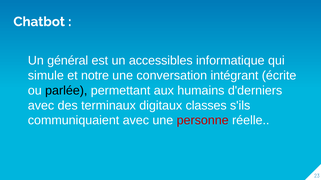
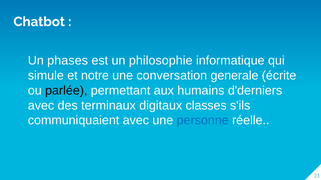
général: général -> phases
accessibles: accessibles -> philosophie
intégrant: intégrant -> generale
personne colour: red -> blue
